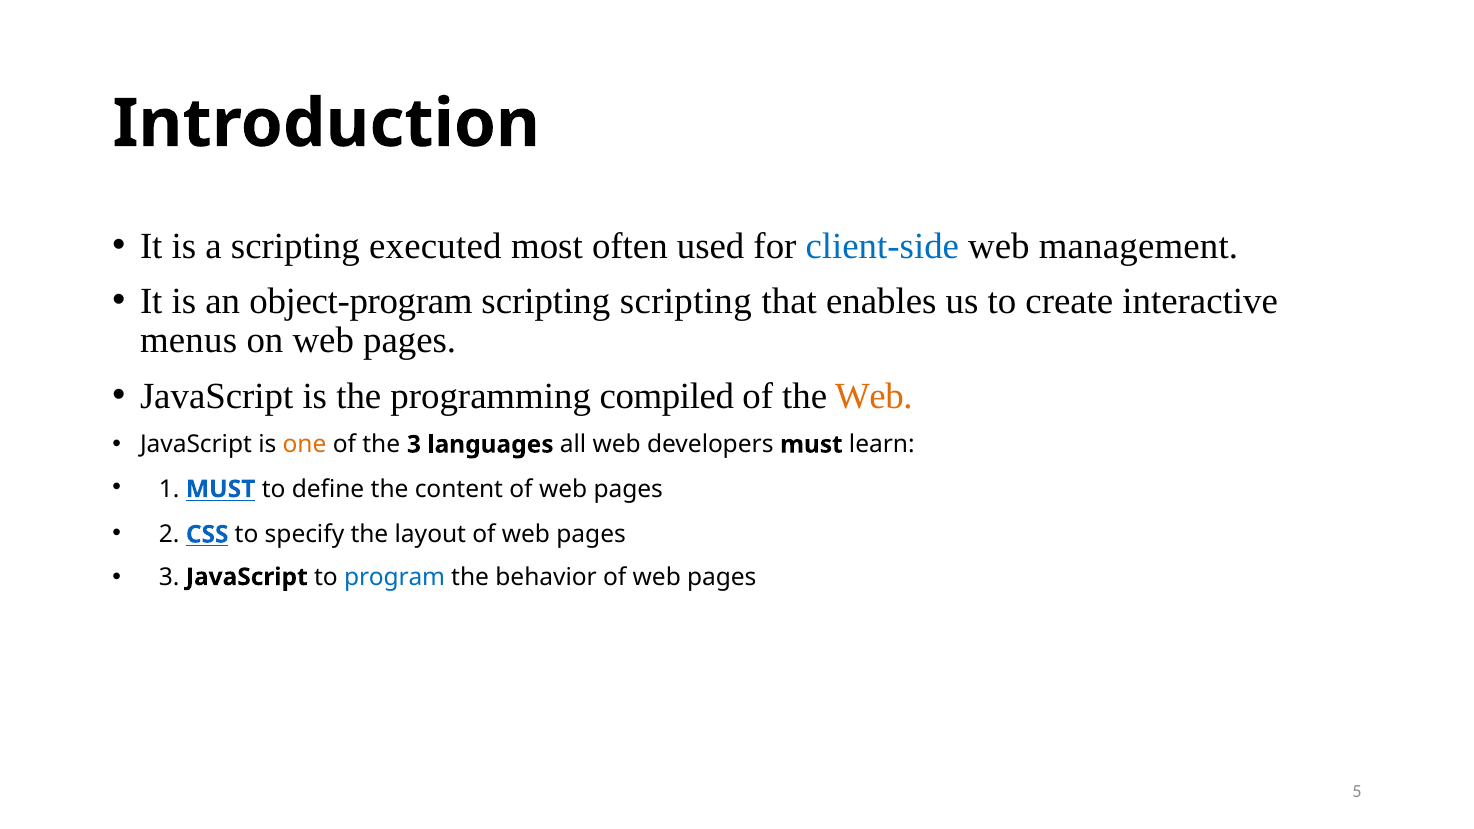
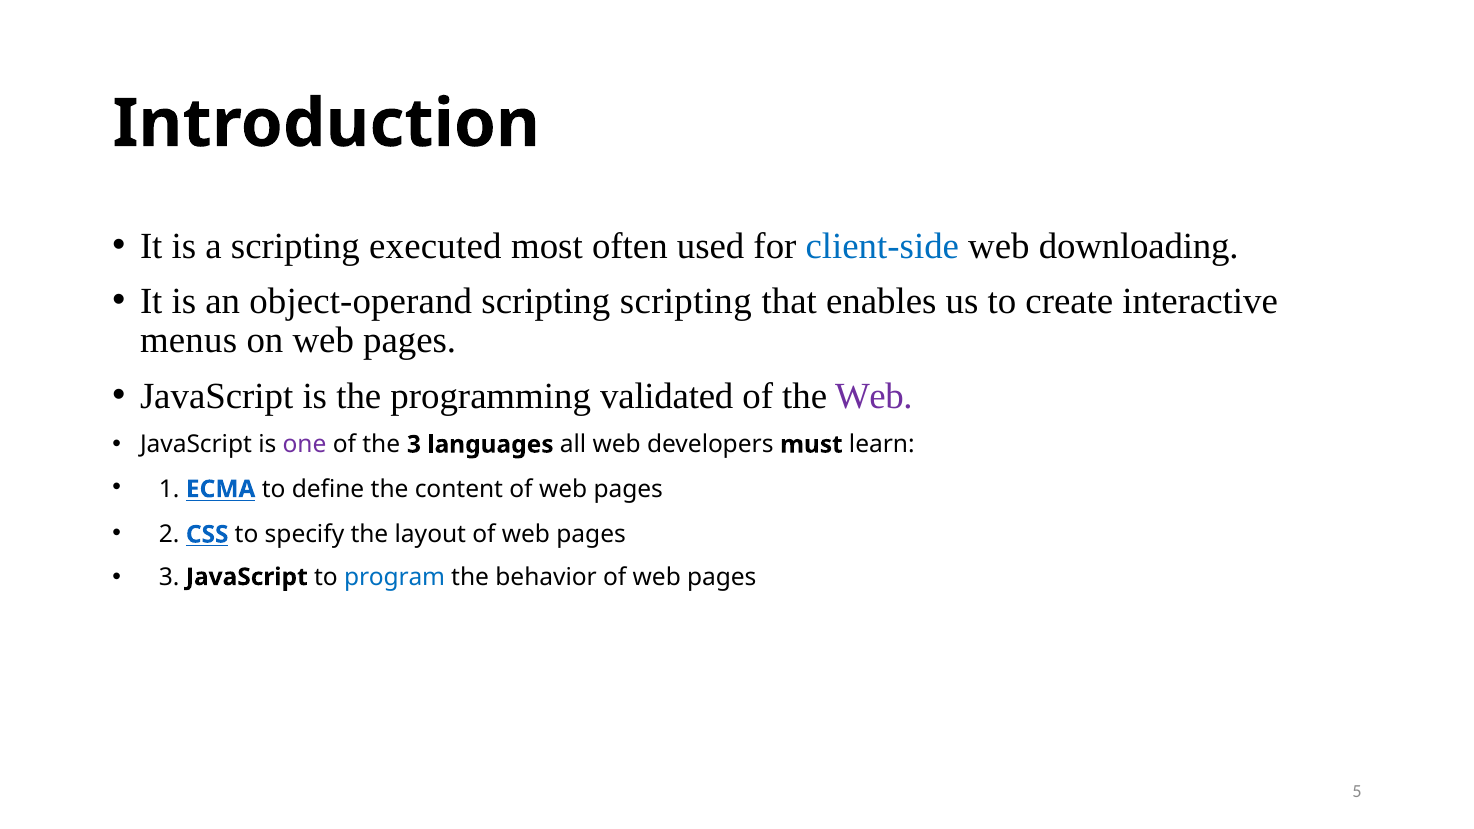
management: management -> downloading
object-program: object-program -> object-operand
compiled: compiled -> validated
Web at (874, 396) colour: orange -> purple
one colour: orange -> purple
1 MUST: MUST -> ECMA
